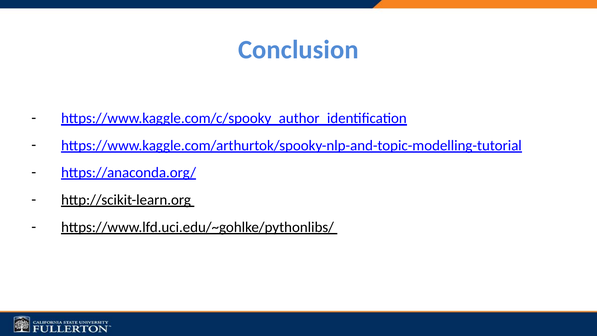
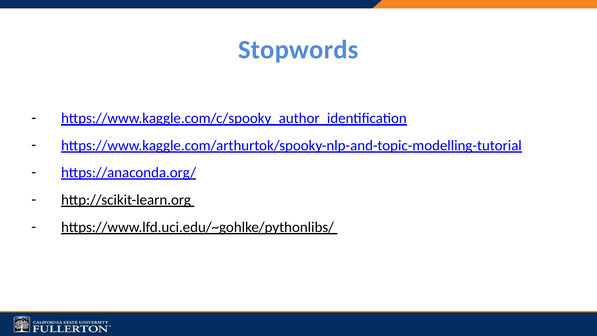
Conclusion: Conclusion -> Stopwords
